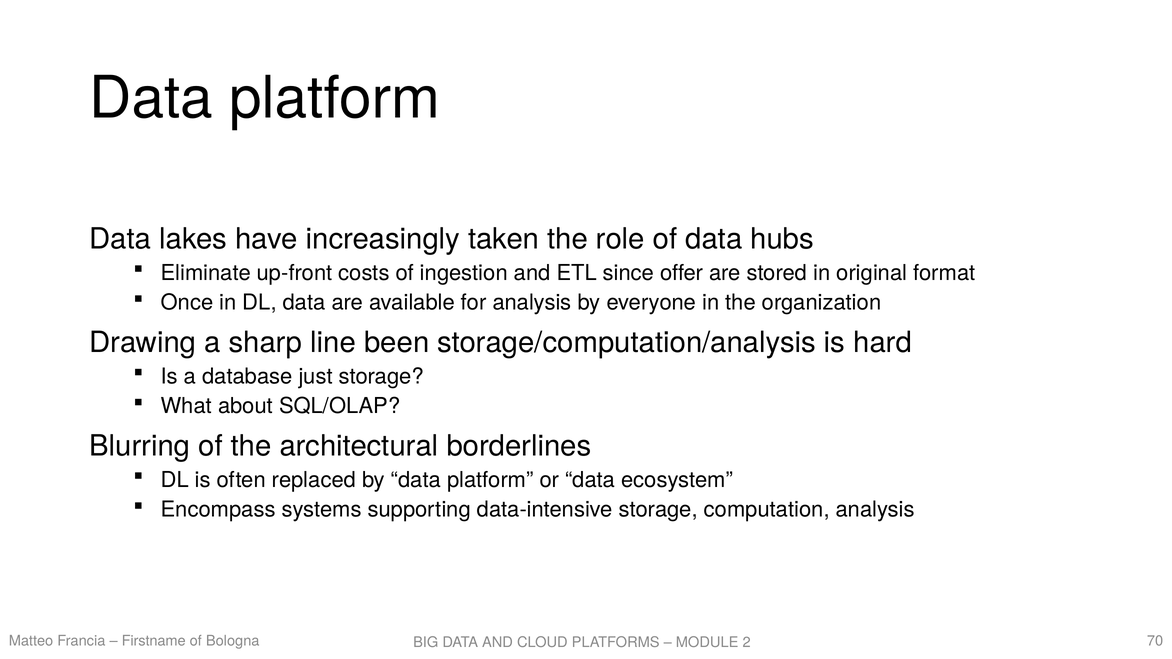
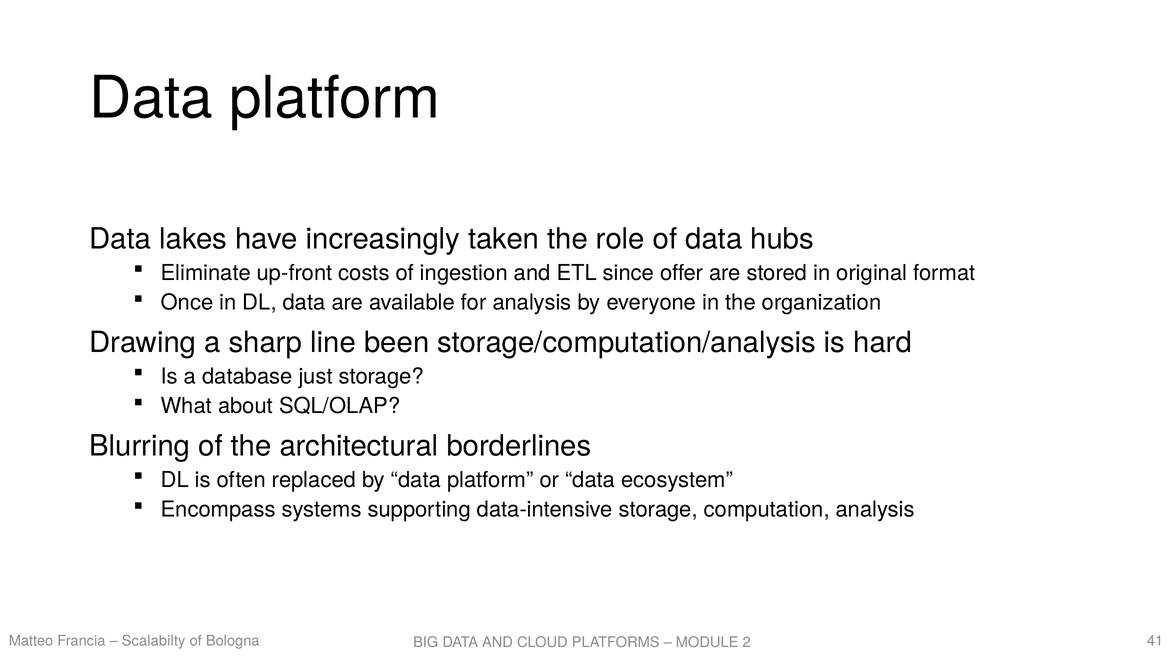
Firstname: Firstname -> Scalabilty
70: 70 -> 41
